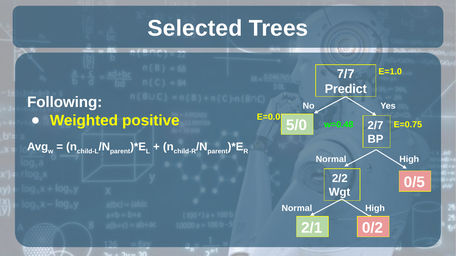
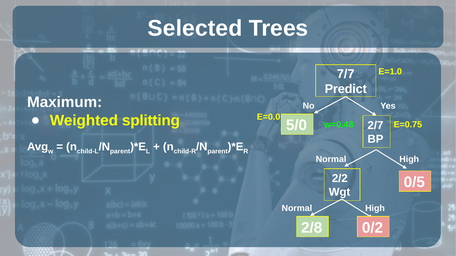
Following: Following -> Maximum
positive: positive -> splitting
2/1: 2/1 -> 2/8
